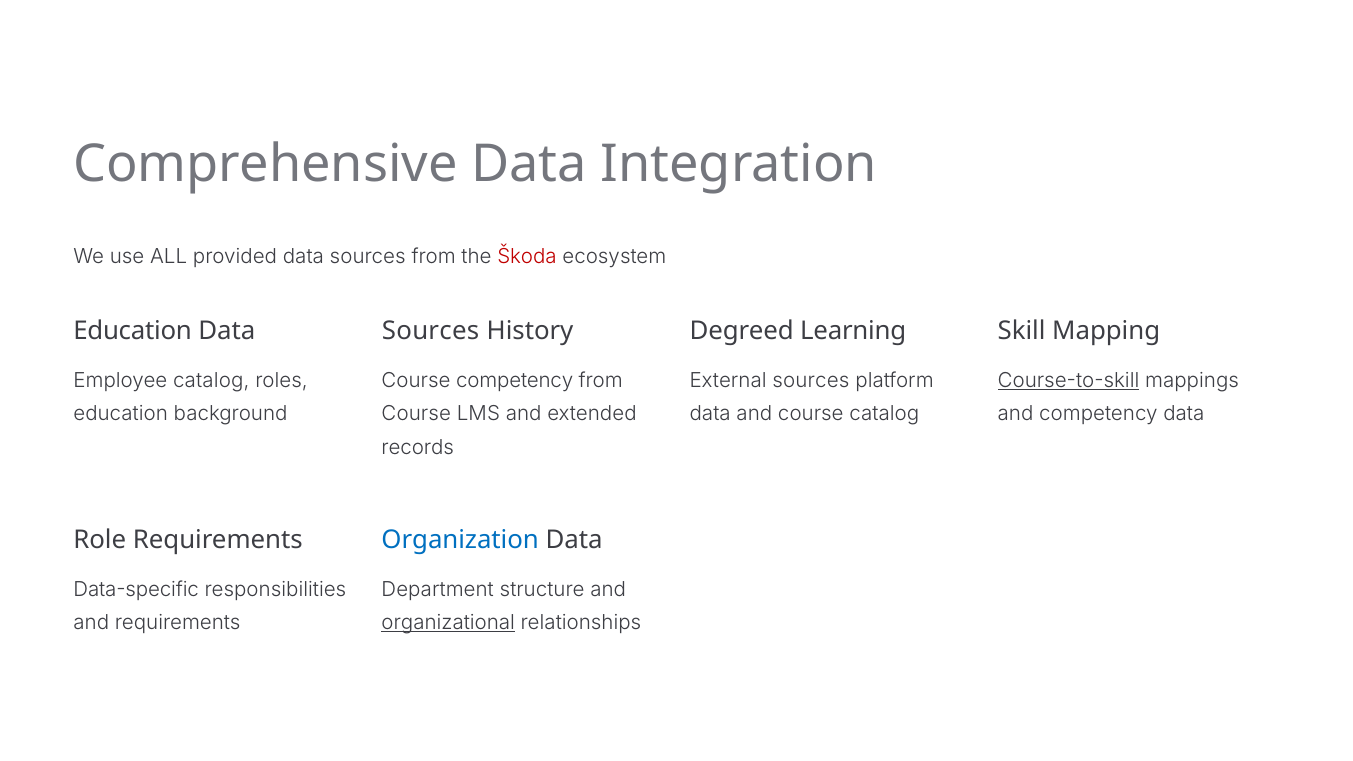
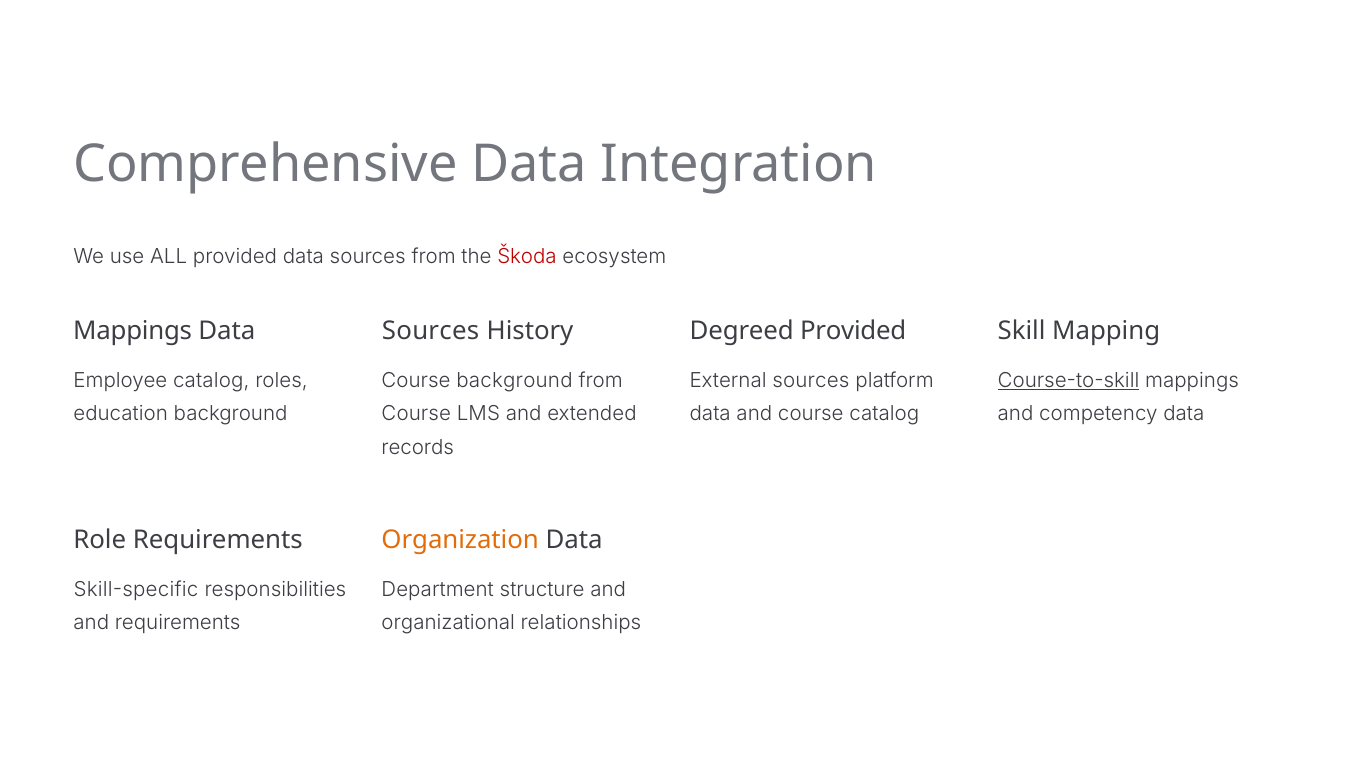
Education at (133, 331): Education -> Mappings
Degreed Learning: Learning -> Provided
Course competency: competency -> background
Organization colour: blue -> orange
Data-specific: Data-specific -> Skill-specific
organizational underline: present -> none
